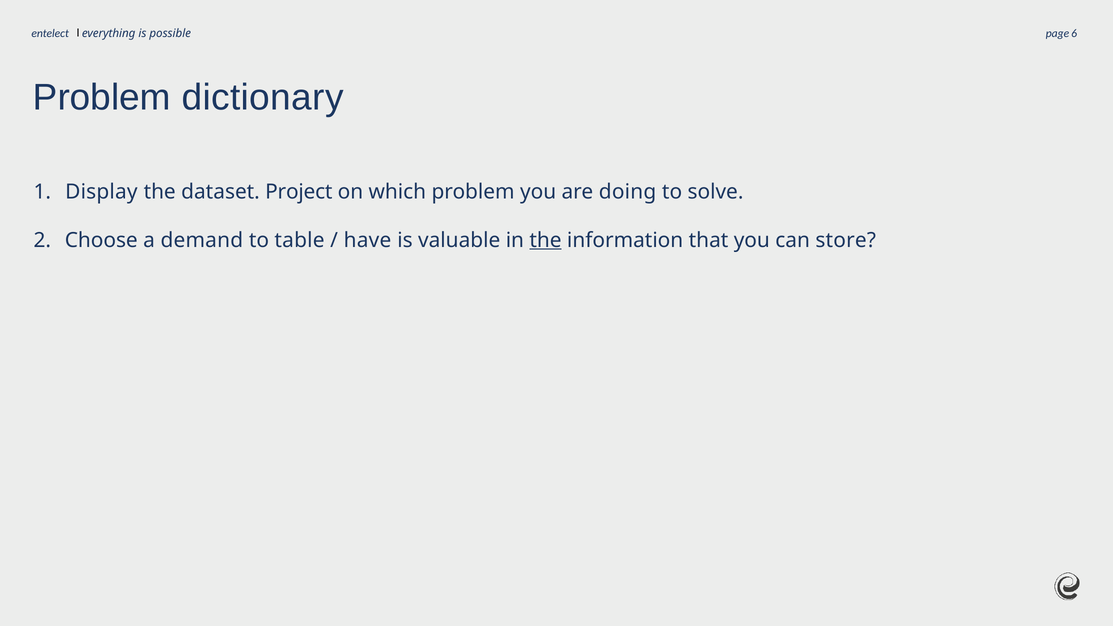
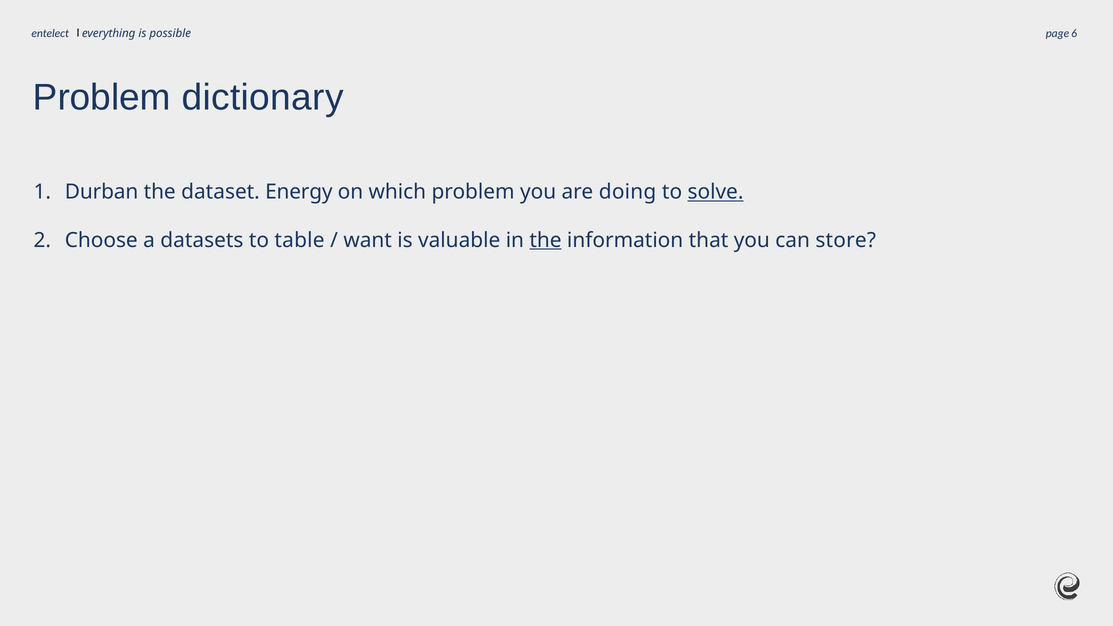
Display: Display -> Durban
Project: Project -> Energy
solve underline: none -> present
demand: demand -> datasets
have: have -> want
